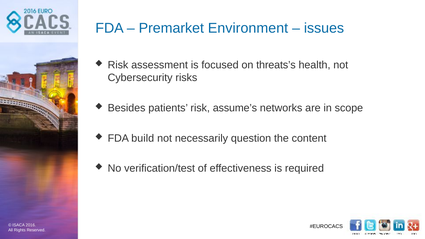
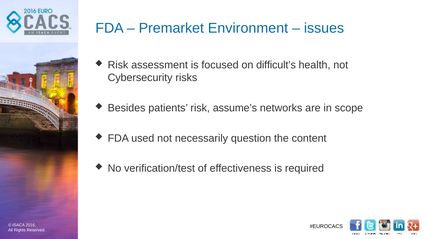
threats’s: threats’s -> difficult’s
build: build -> used
